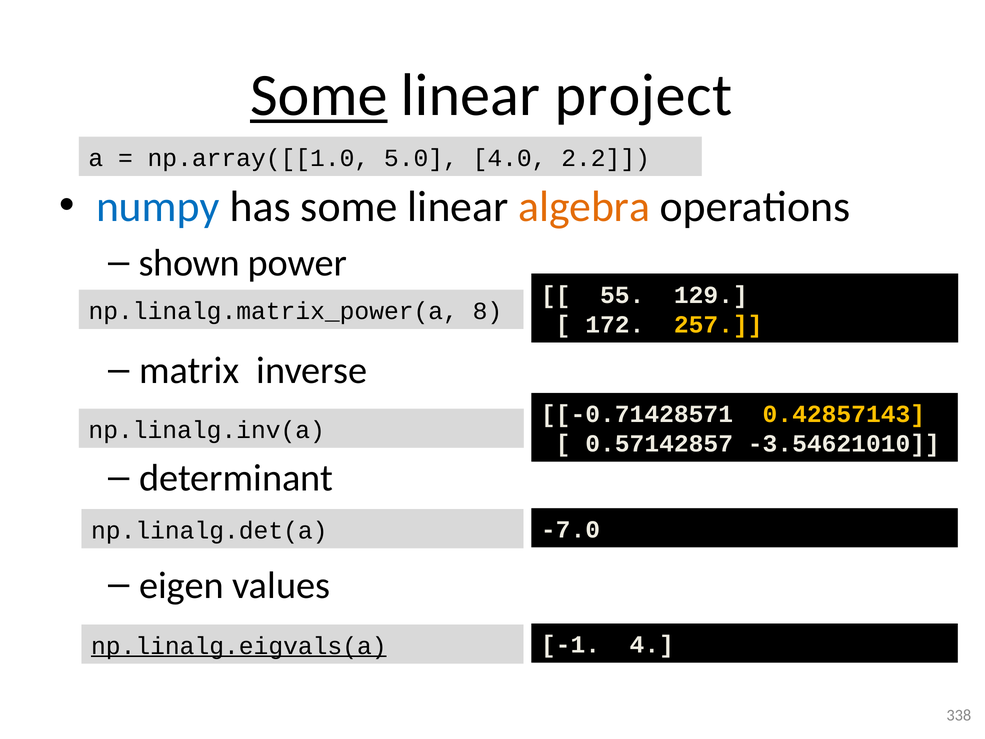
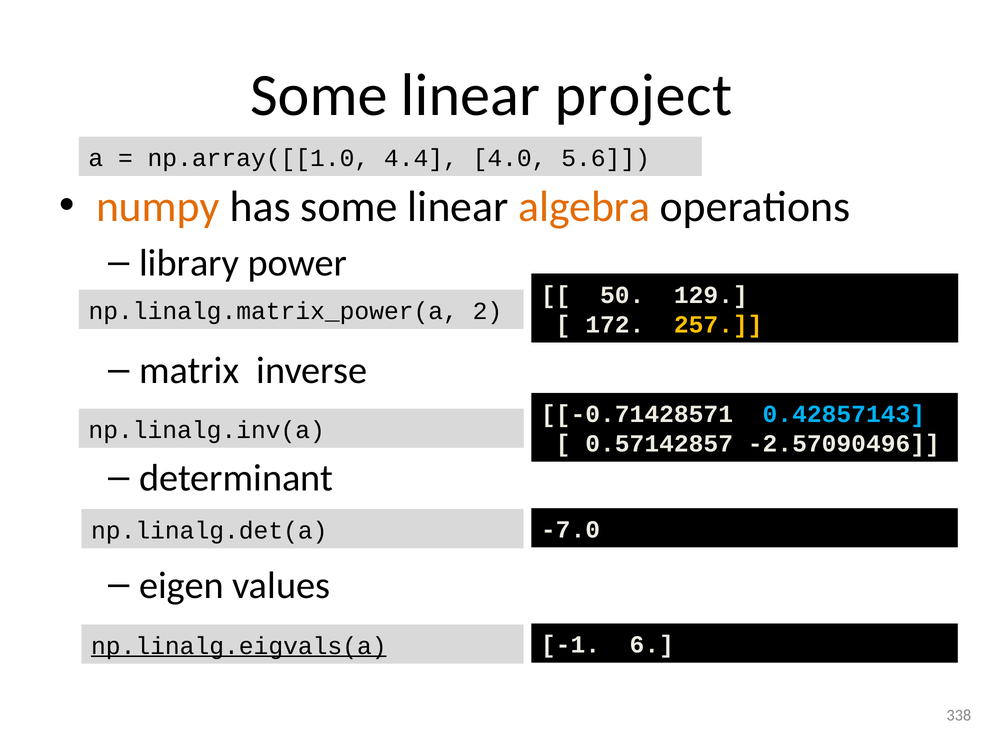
Some at (319, 95) underline: present -> none
5.0: 5.0 -> 4.4
2.2: 2.2 -> 5.6
numpy colour: blue -> orange
shown: shown -> library
55: 55 -> 50
8: 8 -> 2
0.42857143 colour: yellow -> light blue
-3.54621010: -3.54621010 -> -2.57090496
4: 4 -> 6
